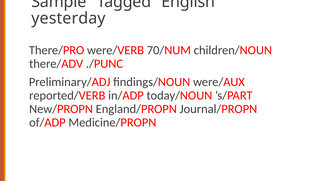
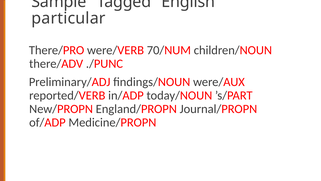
yesterday: yesterday -> particular
